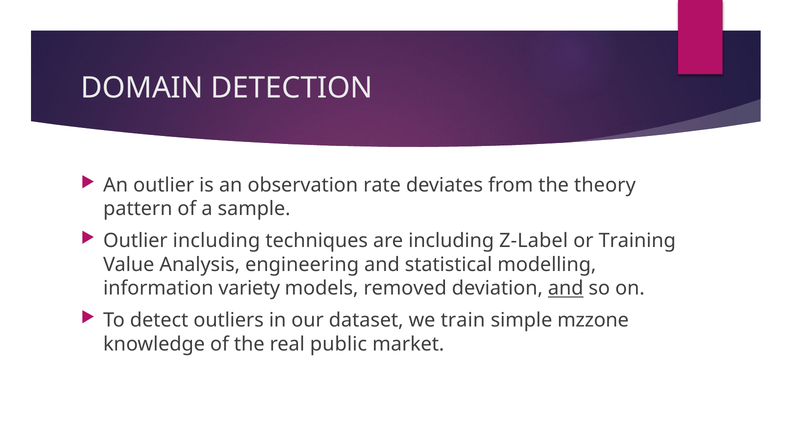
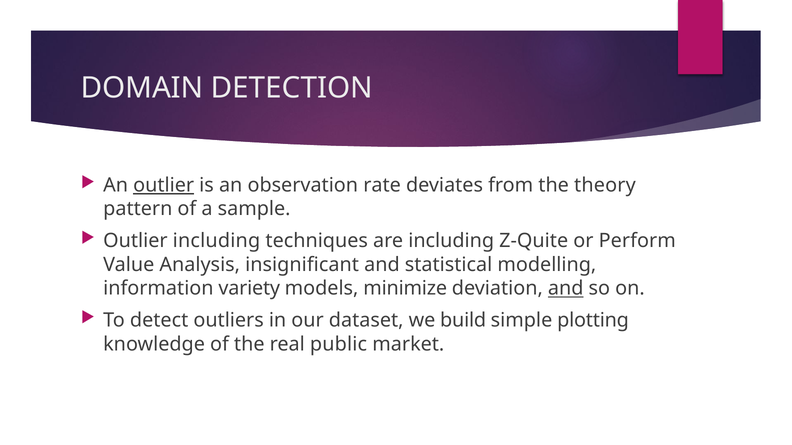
outlier at (164, 185) underline: none -> present
Z-Label: Z-Label -> Z-Quite
Training: Training -> Perform
engineering: engineering -> insignificant
removed: removed -> minimize
train: train -> build
mzzone: mzzone -> plotting
